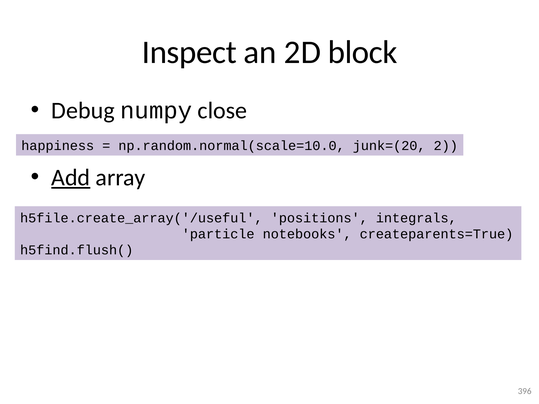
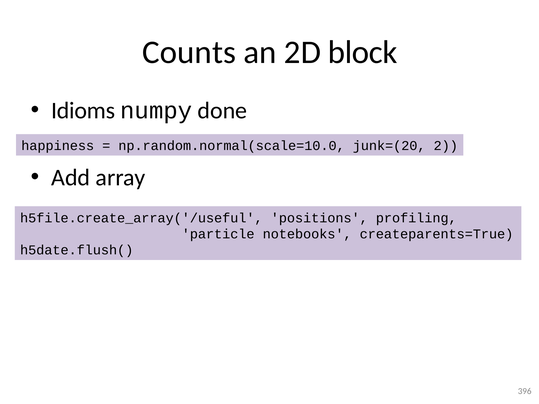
Inspect: Inspect -> Counts
Debug: Debug -> Idioms
close: close -> done
Add underline: present -> none
integrals: integrals -> profiling
h5find.flush(: h5find.flush( -> h5date.flush(
